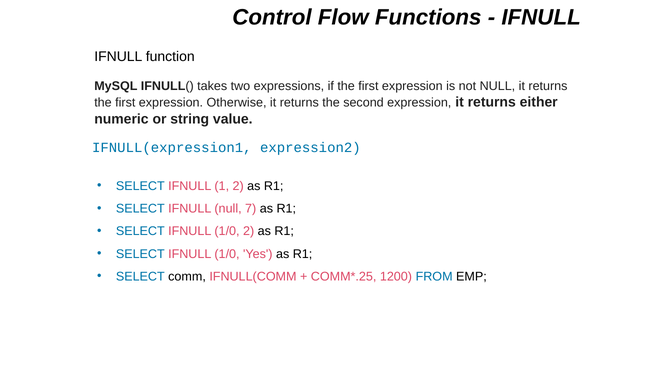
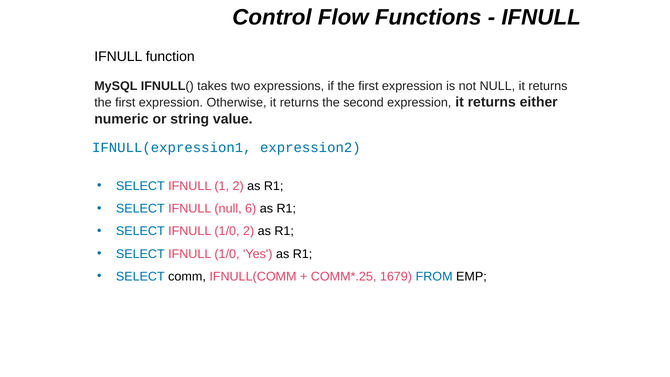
7: 7 -> 6
1200: 1200 -> 1679
